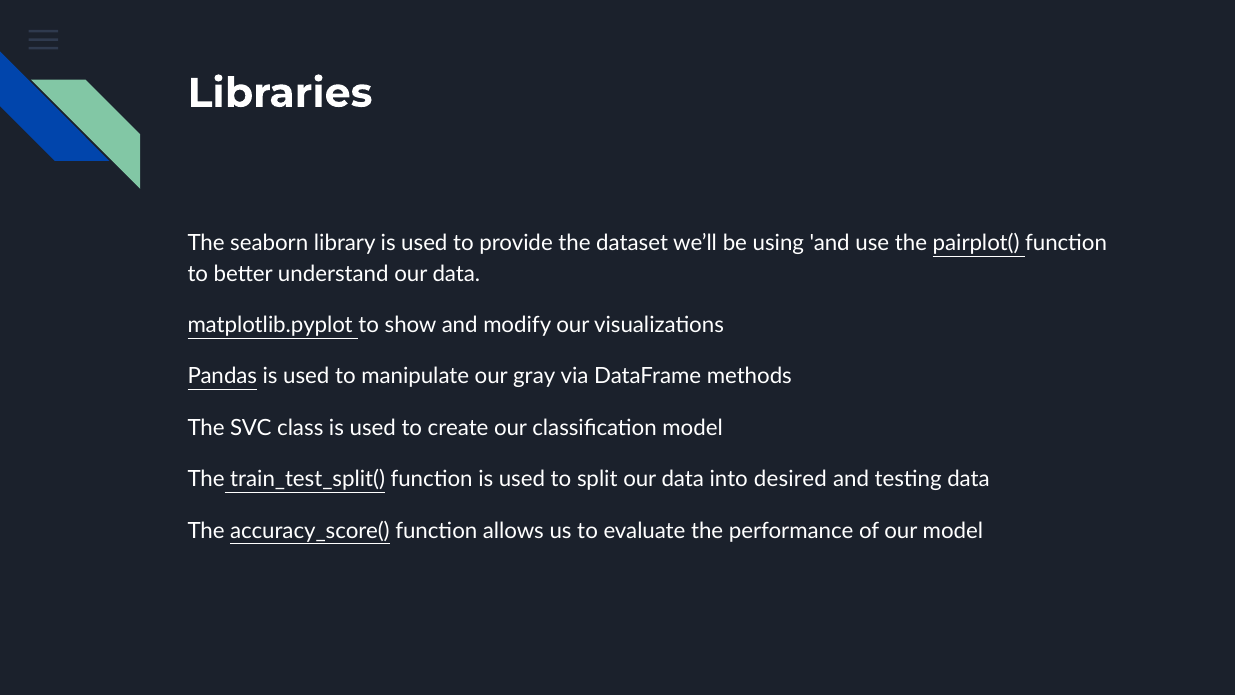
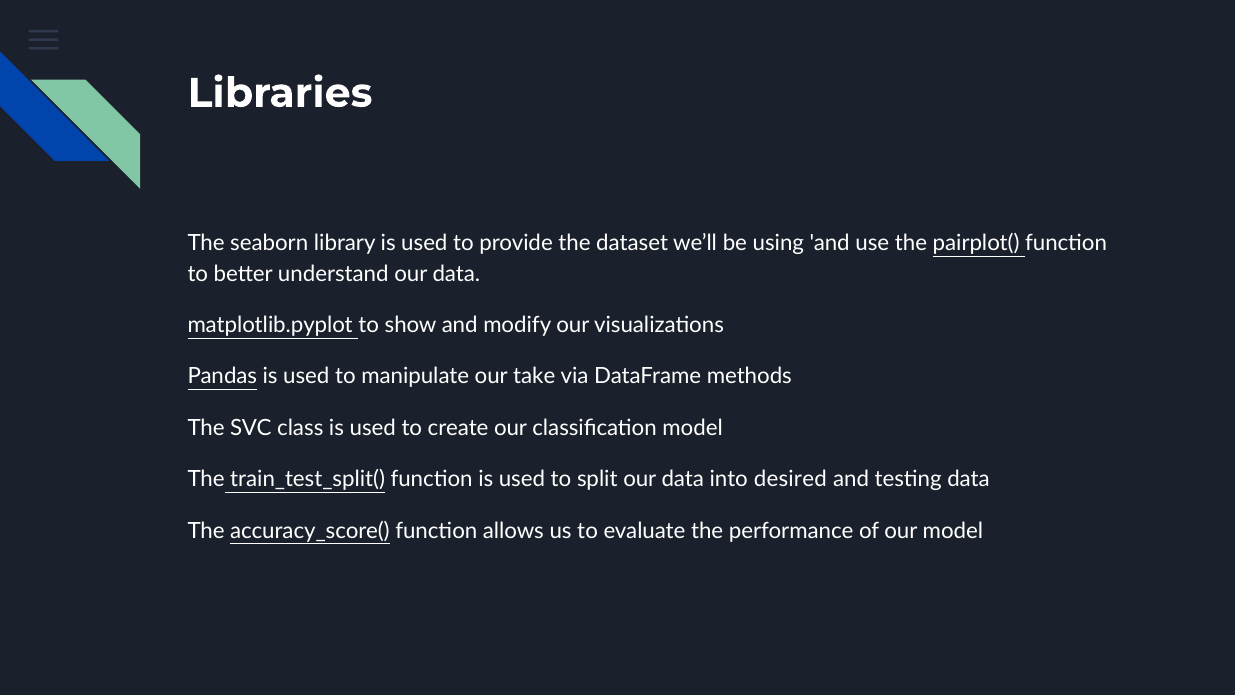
gray: gray -> take
